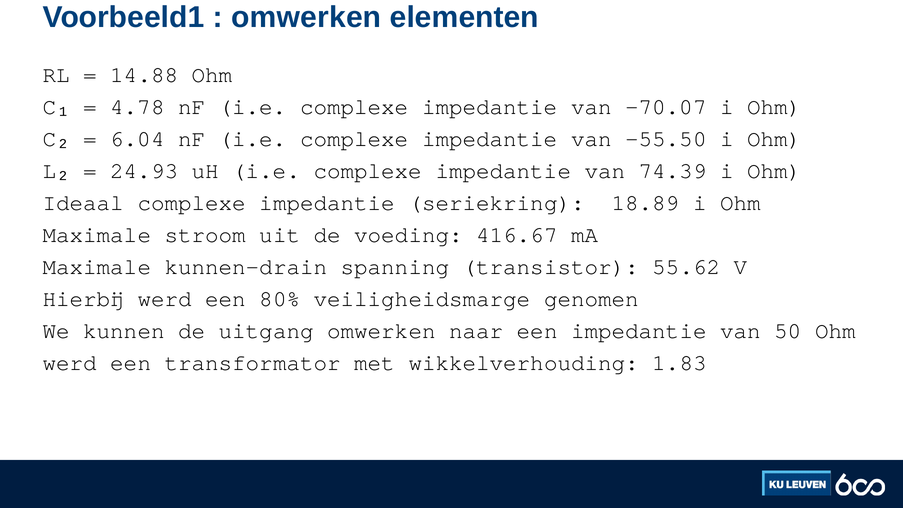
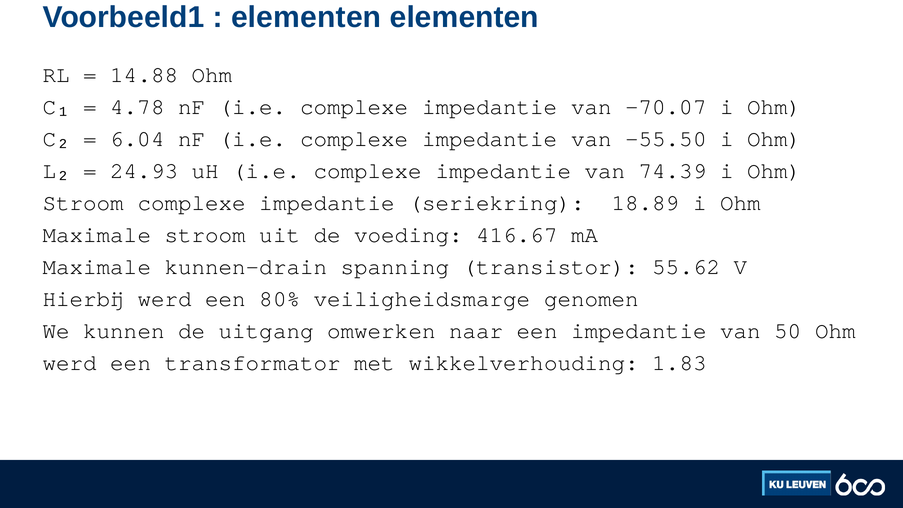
omwerken at (306, 17): omwerken -> elementen
Ideaal at (83, 203): Ideaal -> Stroom
